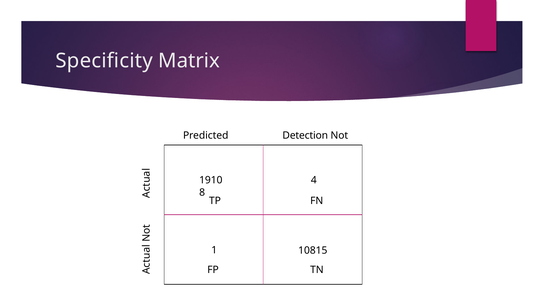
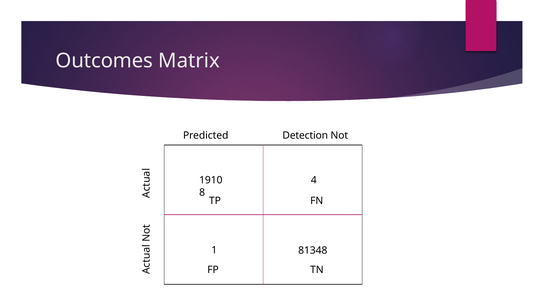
Specificity: Specificity -> Outcomes
10815: 10815 -> 81348
